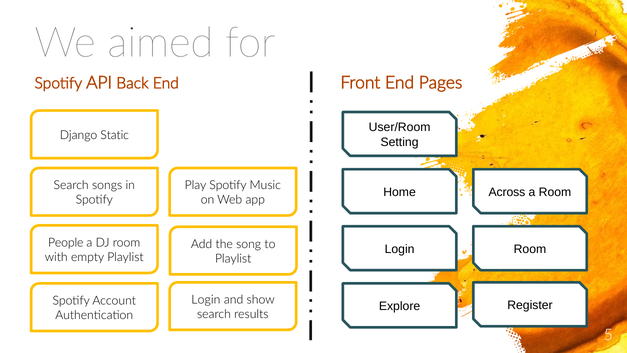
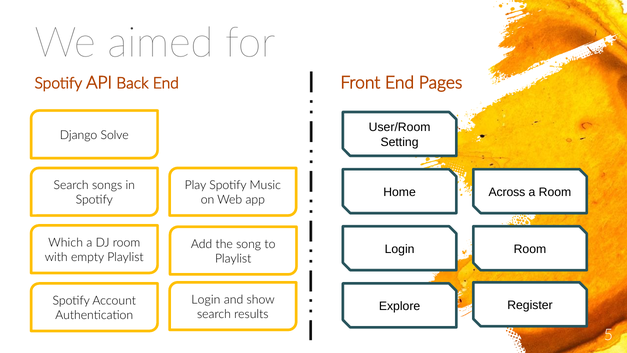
Static: Static -> Solve
People: People -> Which
